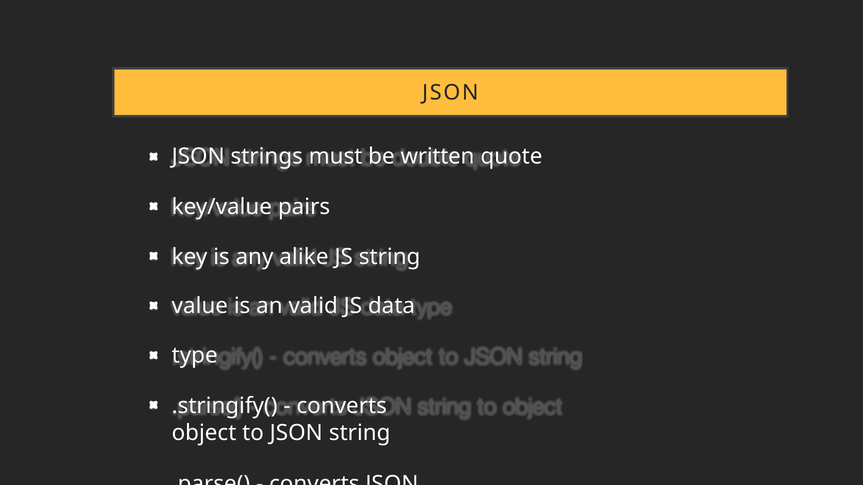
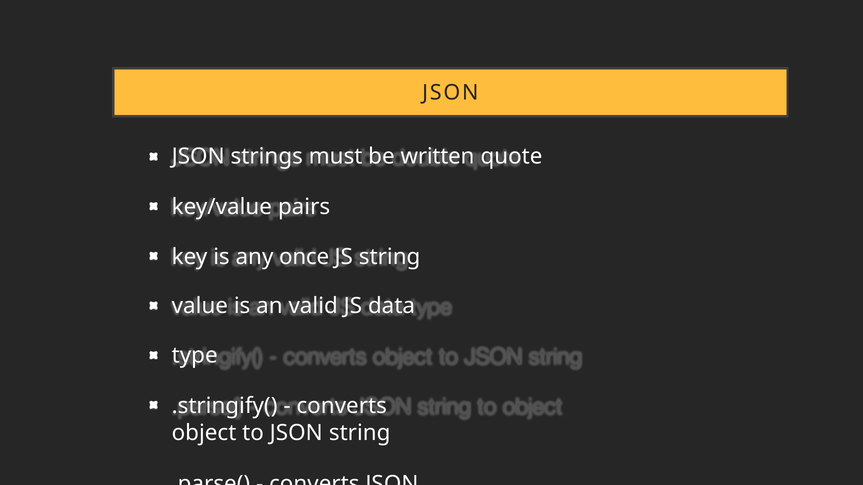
alike: alike -> once
